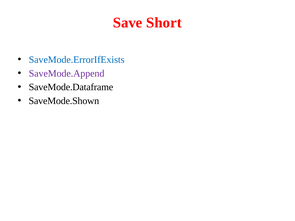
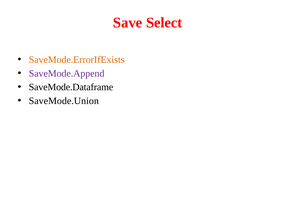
Short: Short -> Select
SaveMode.ErrorIfExists colour: blue -> orange
SaveMode.Shown: SaveMode.Shown -> SaveMode.Union
